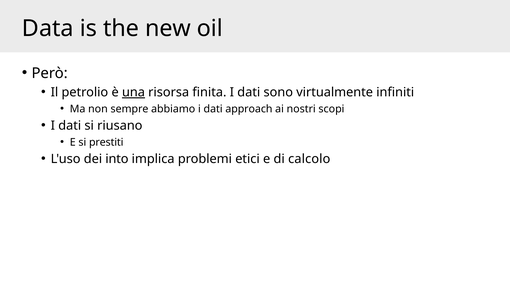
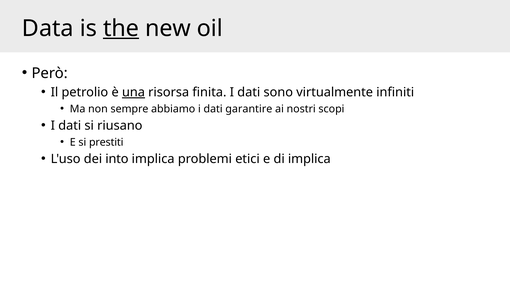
the underline: none -> present
approach: approach -> garantire
di calcolo: calcolo -> implica
